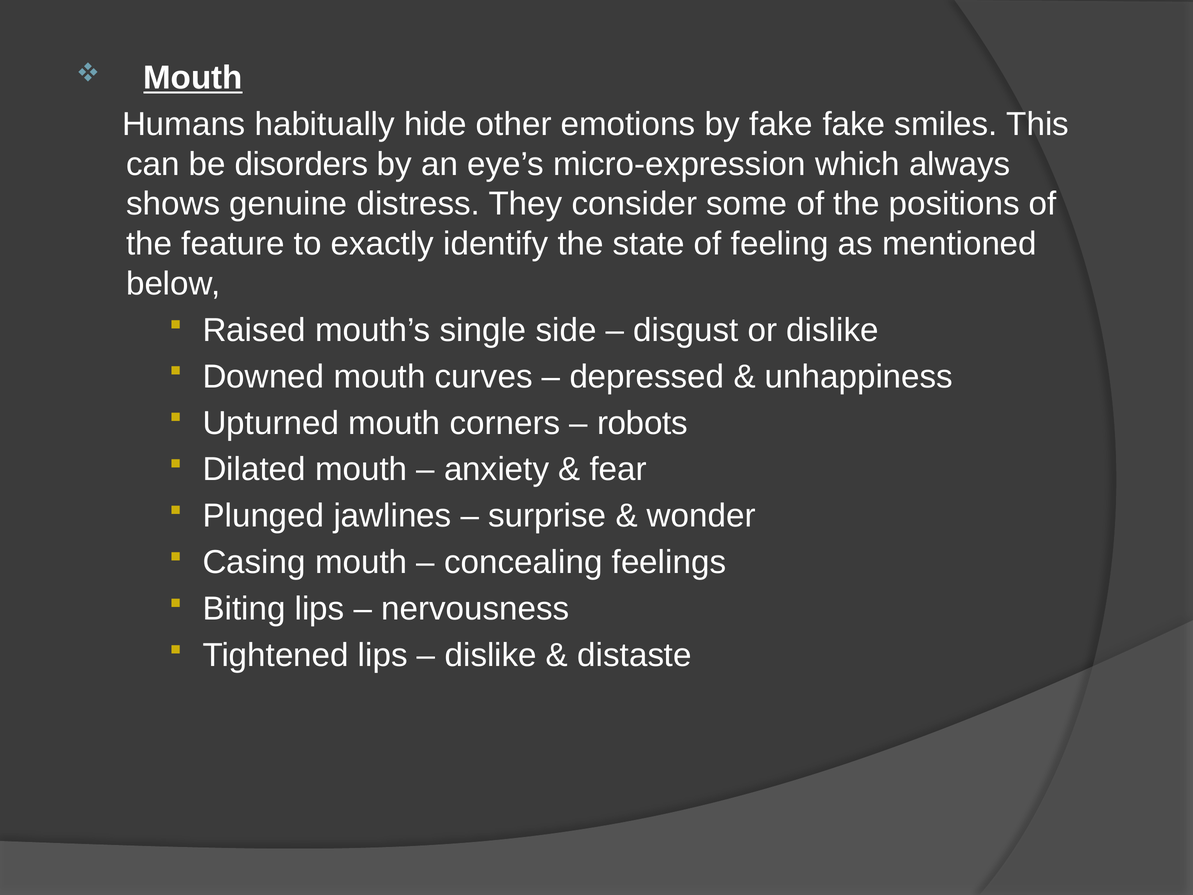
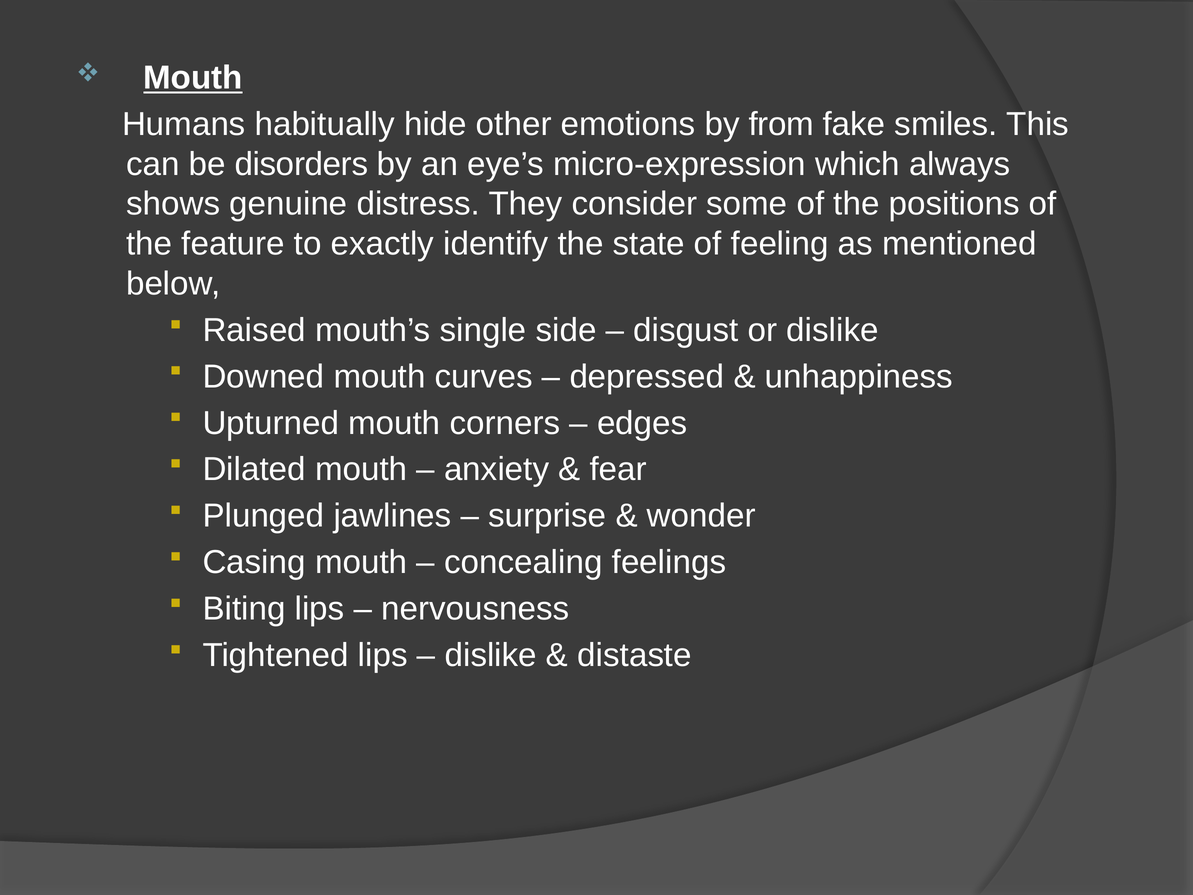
by fake: fake -> from
robots: robots -> edges
